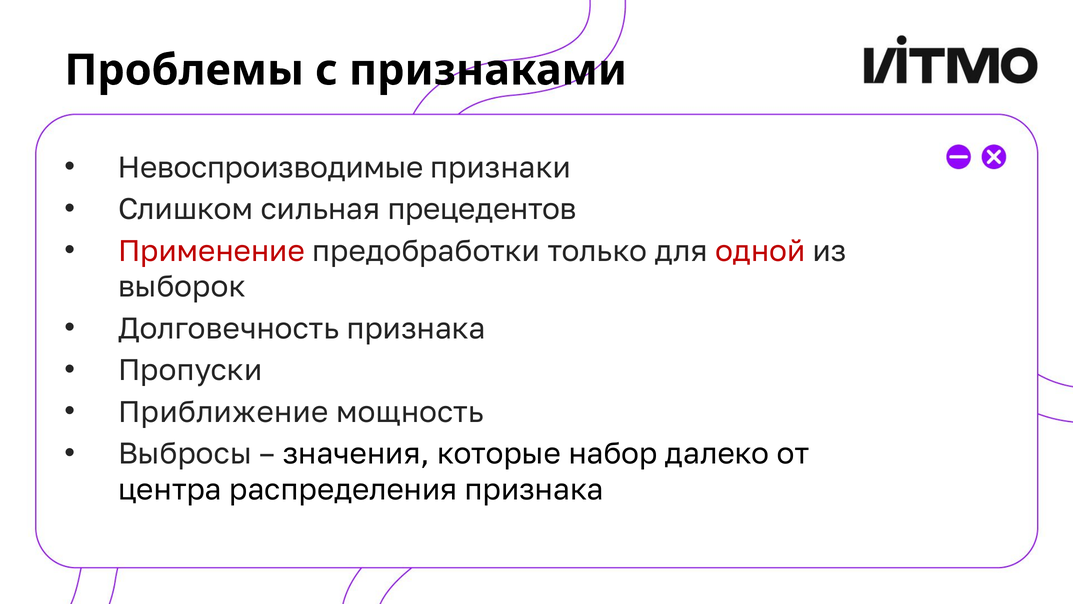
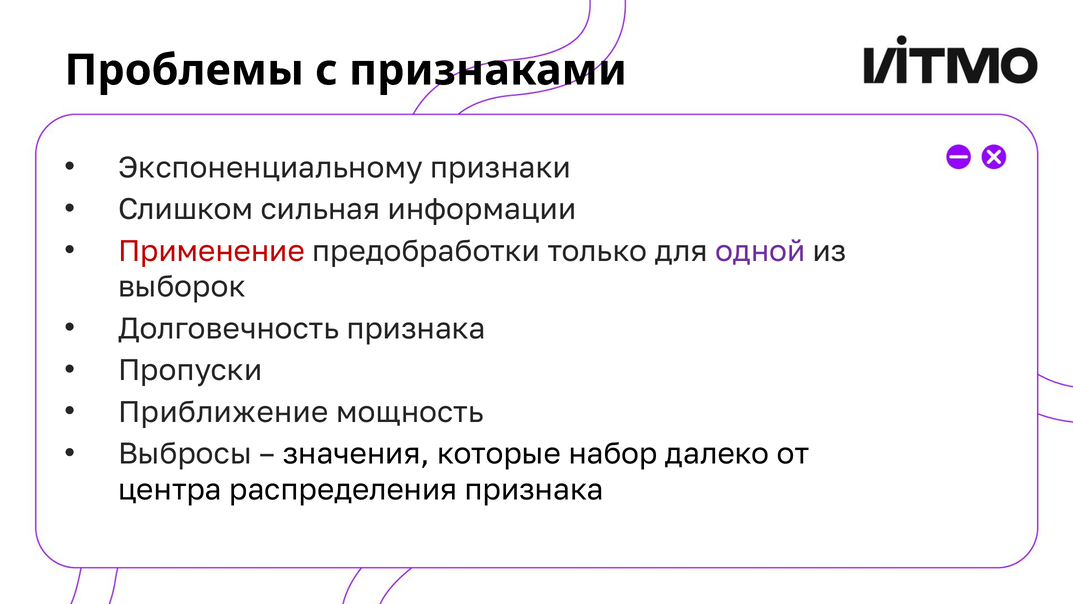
Невоспроизводимые: Невоспроизводимые -> Экспоненциальному
прецедентов: прецедентов -> информации
одной colour: red -> purple
